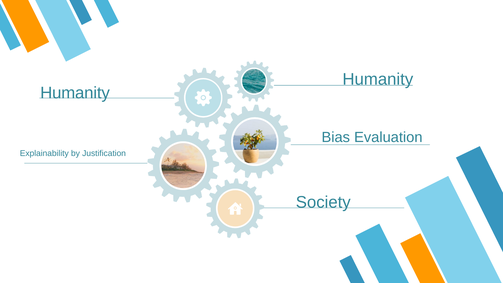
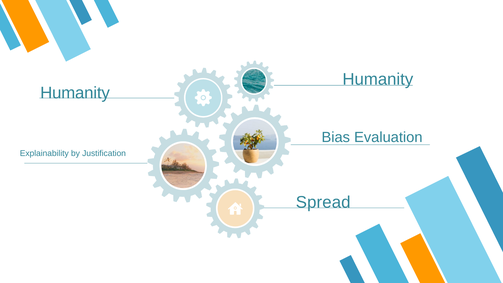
Society: Society -> Spread
